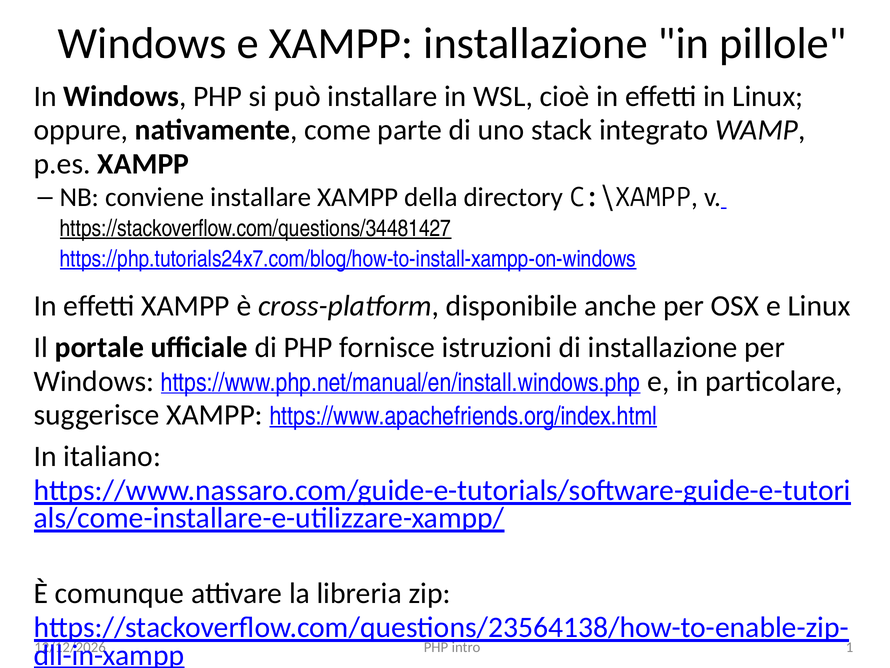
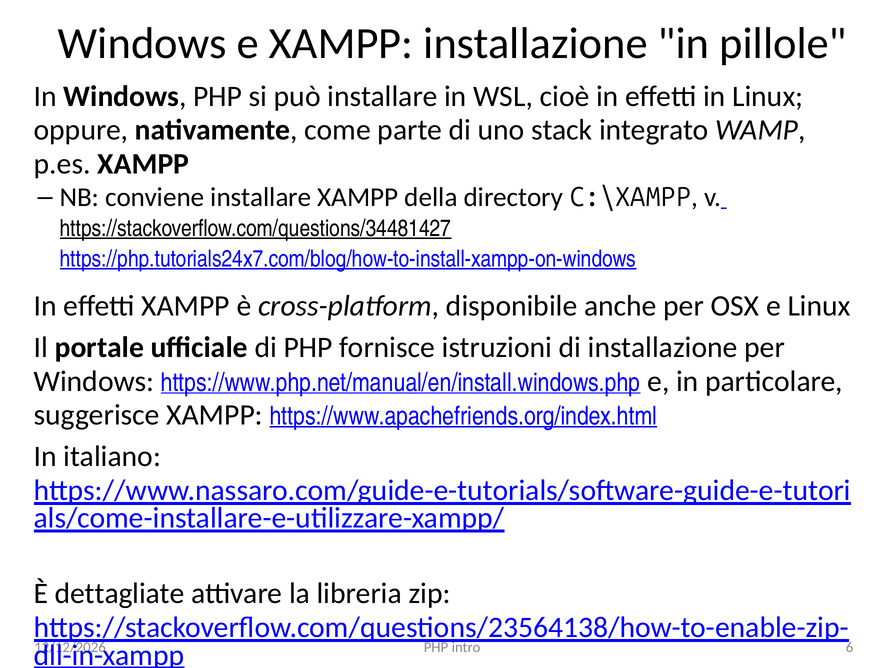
comunque: comunque -> dettagliate
1: 1 -> 6
